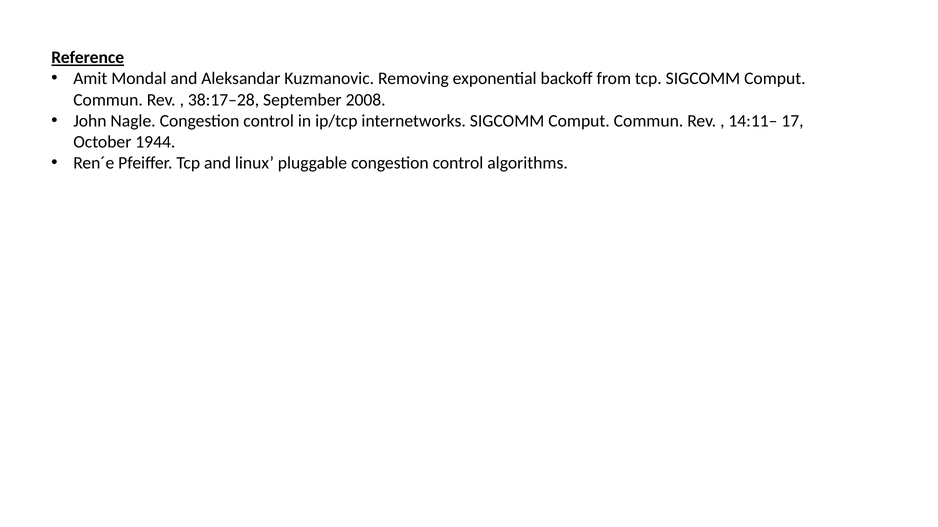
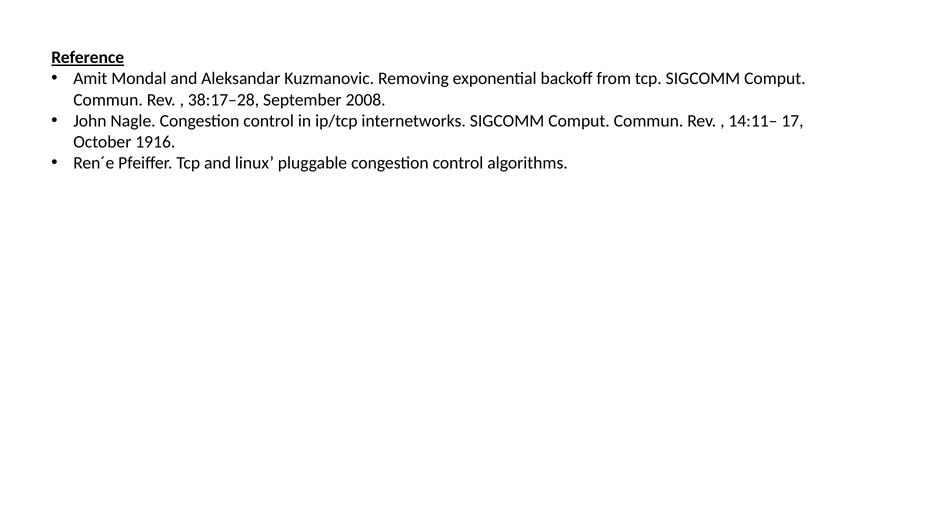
1944: 1944 -> 1916
